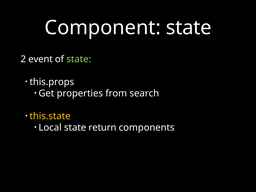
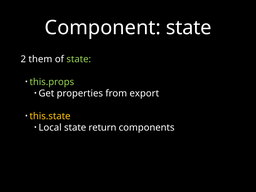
event: event -> them
this.props colour: white -> light green
search: search -> export
